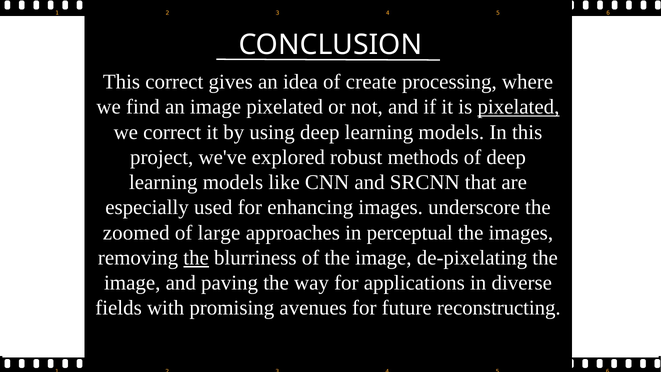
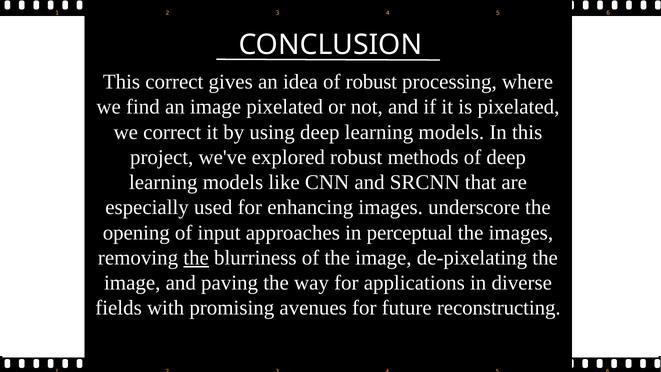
of create: create -> robust
pixelated at (518, 107) underline: present -> none
zoomed: zoomed -> opening
large: large -> input
